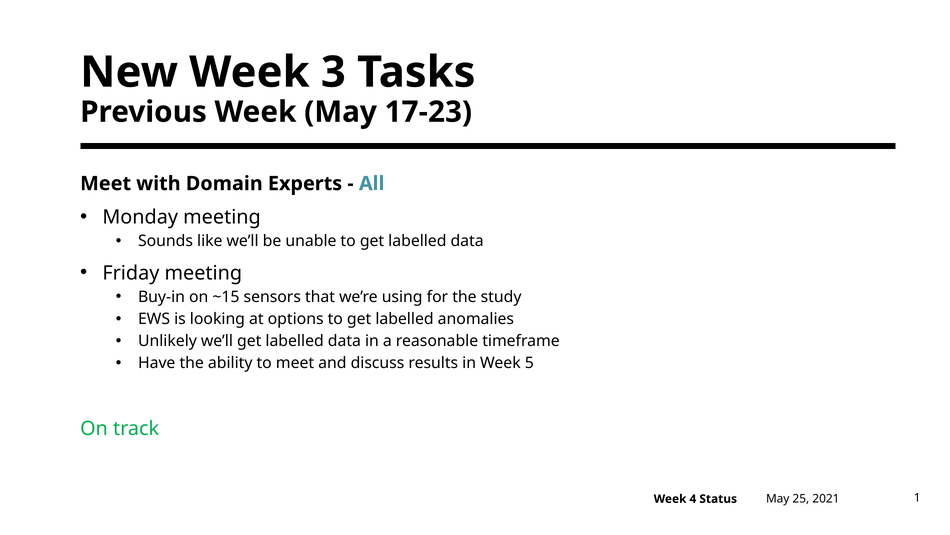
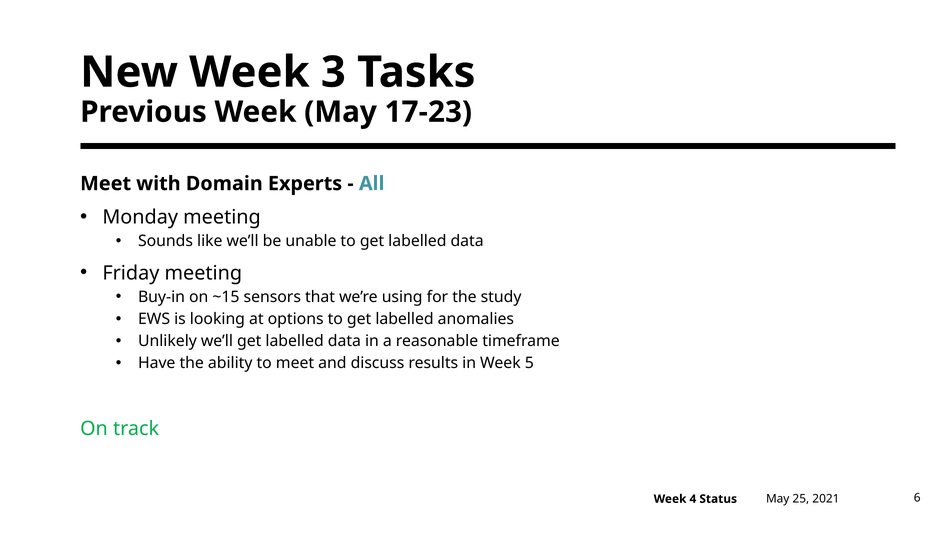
1: 1 -> 6
